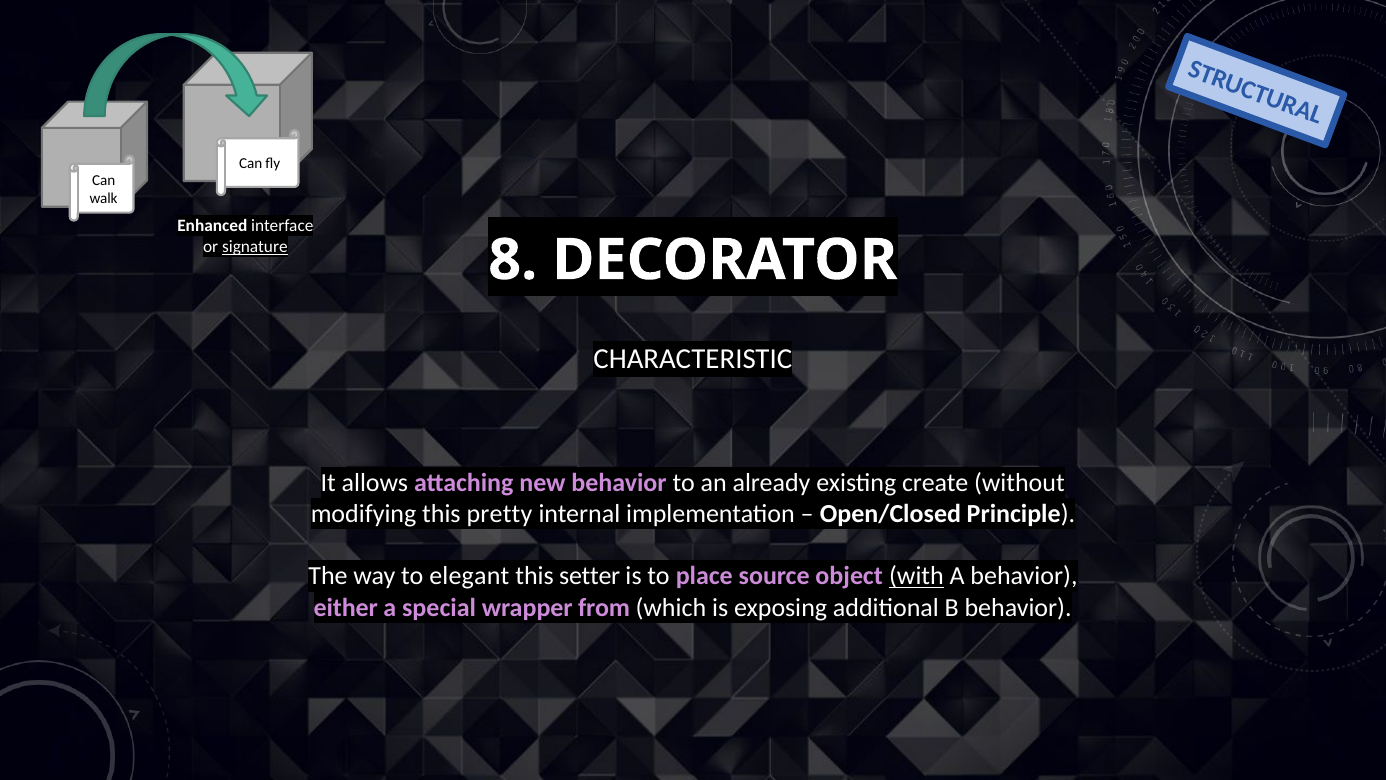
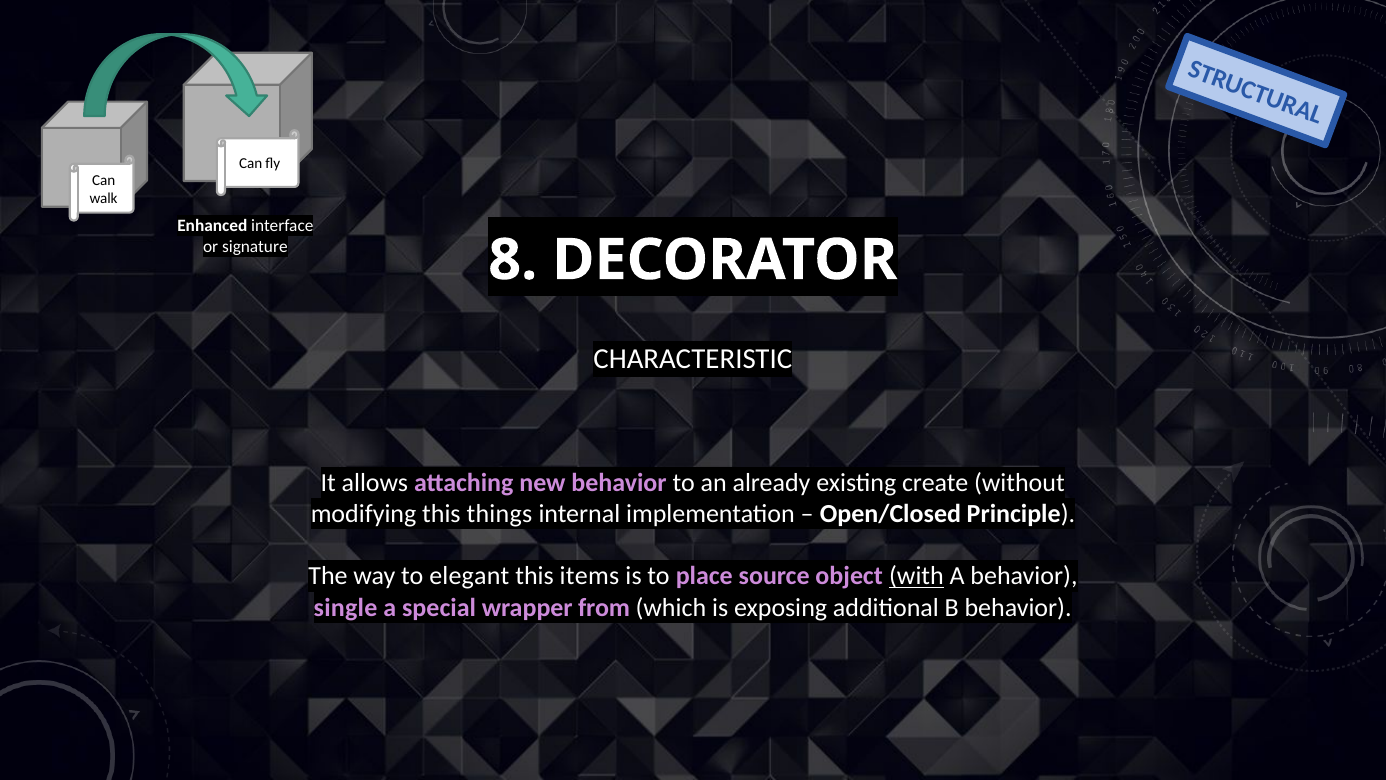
signature underline: present -> none
pretty: pretty -> things
setter: setter -> items
either: either -> single
